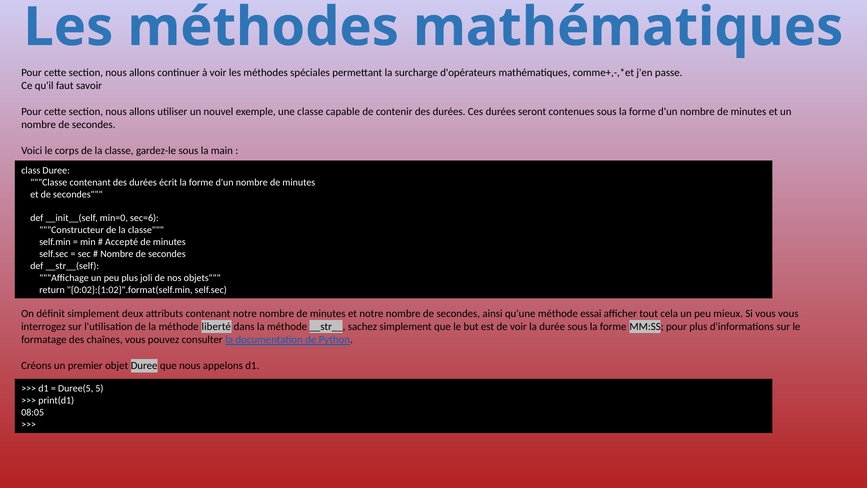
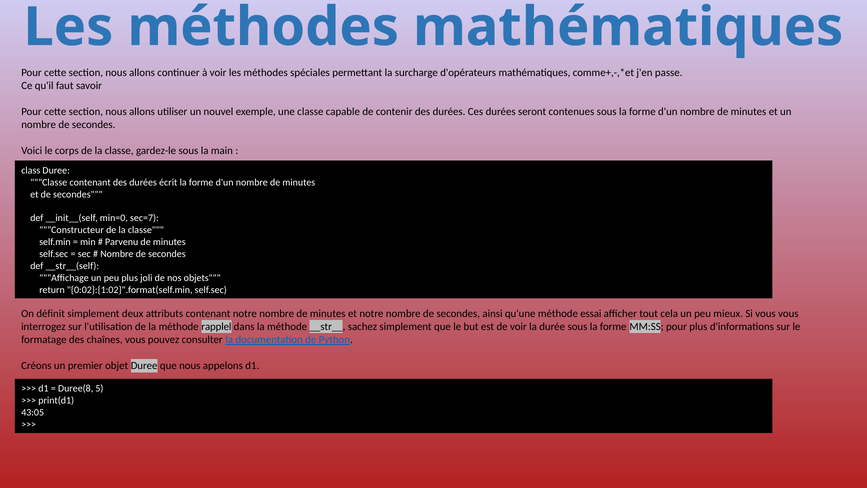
sec=6: sec=6 -> sec=7
Accepté: Accepté -> Parvenu
liberté: liberté -> rapplel
Duree(5: Duree(5 -> Duree(8
08:05: 08:05 -> 43:05
